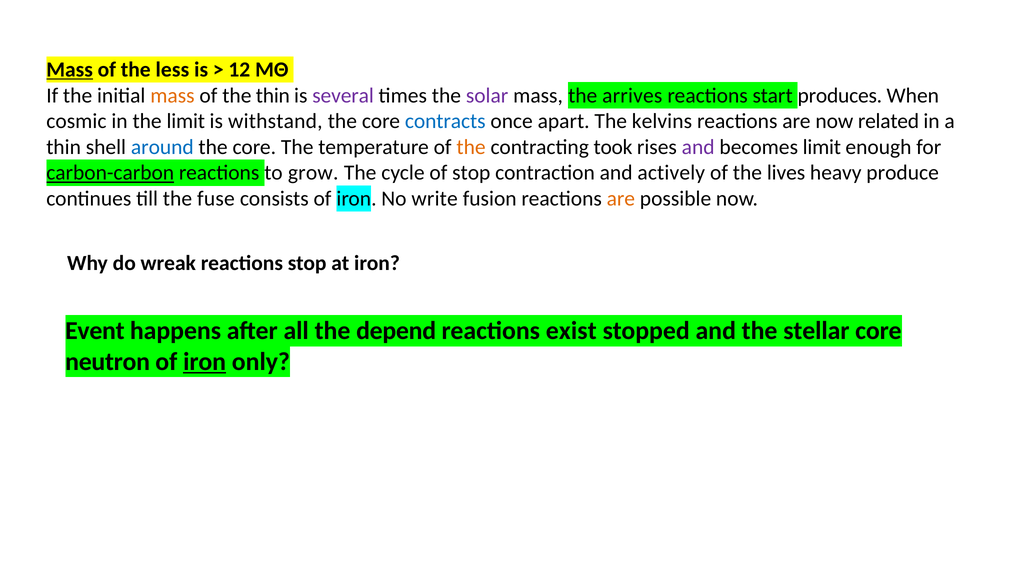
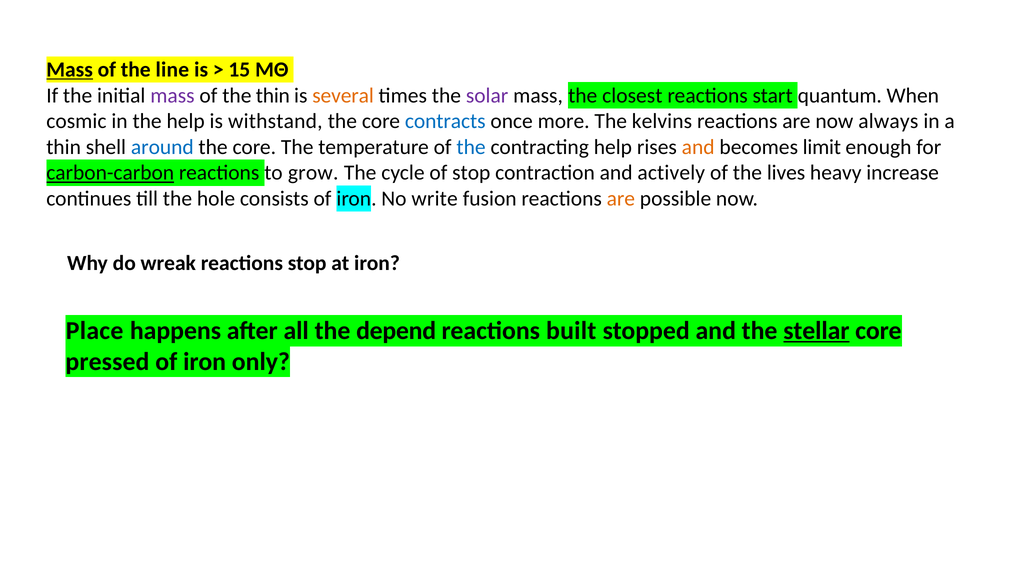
less: less -> line
12: 12 -> 15
mass at (172, 95) colour: orange -> purple
several colour: purple -> orange
arrives: arrives -> closest
produces: produces -> quantum
the limit: limit -> help
apart: apart -> more
related: related -> always
the at (471, 147) colour: orange -> blue
contracting took: took -> help
and at (698, 147) colour: purple -> orange
produce: produce -> increase
fuse: fuse -> hole
Event: Event -> Place
exist: exist -> built
stellar underline: none -> present
neutron: neutron -> pressed
iron at (205, 362) underline: present -> none
